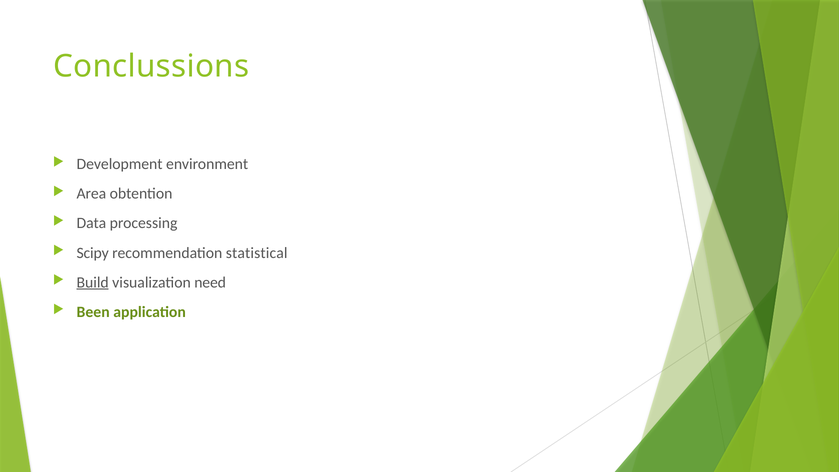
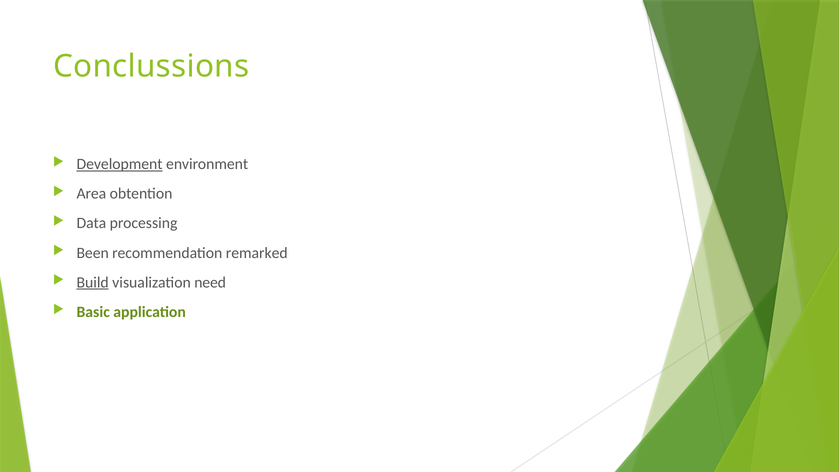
Development underline: none -> present
Scipy: Scipy -> Been
statistical: statistical -> remarked
Been: Been -> Basic
